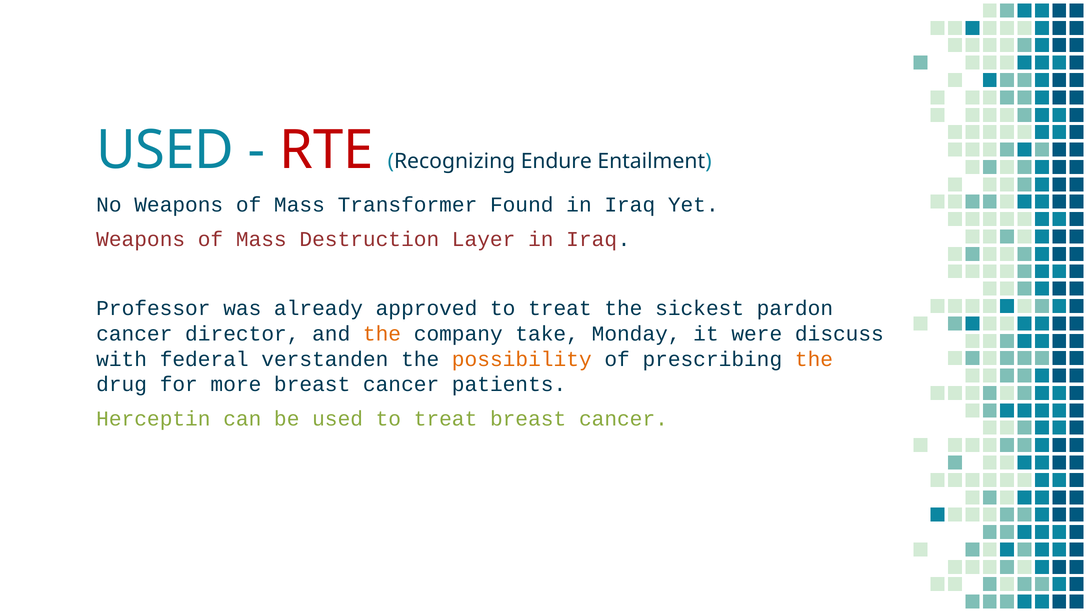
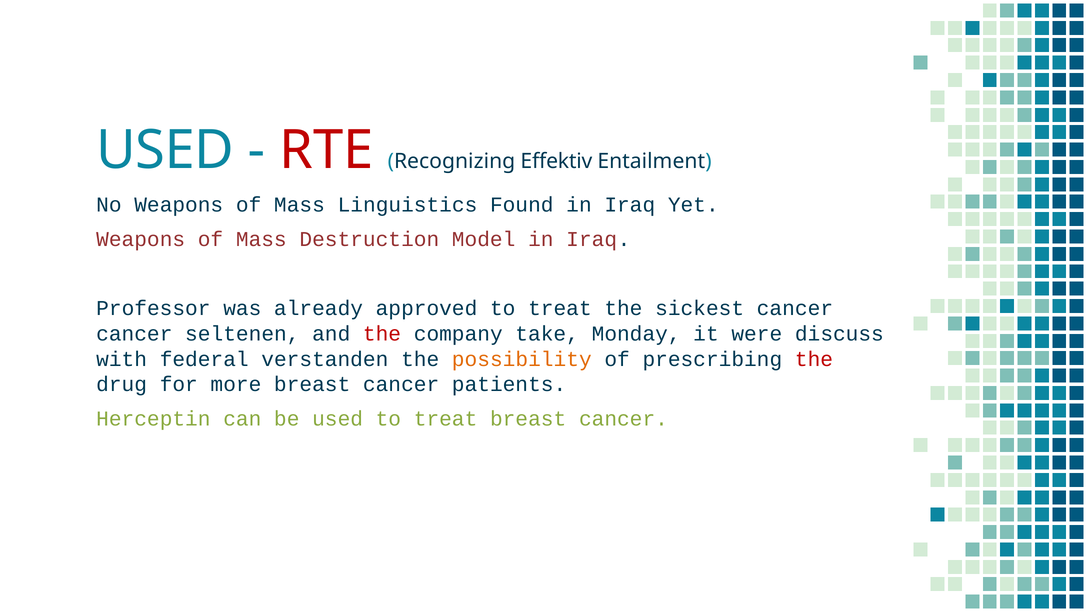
Endure: Endure -> Effektiv
Transformer: Transformer -> Linguistics
Layer: Layer -> Model
sickest pardon: pardon -> cancer
director: director -> seltenen
the at (382, 333) colour: orange -> red
the at (814, 359) colour: orange -> red
